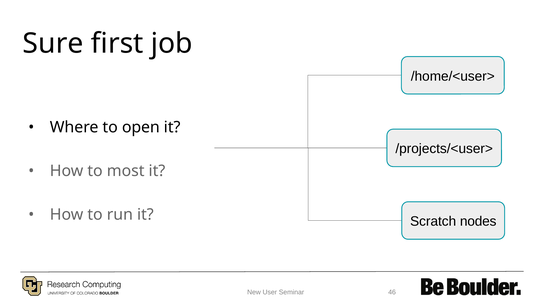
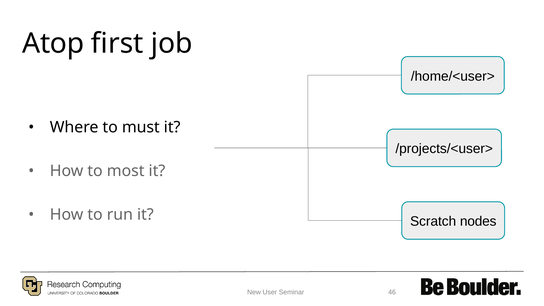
Sure: Sure -> Atop
open: open -> must
